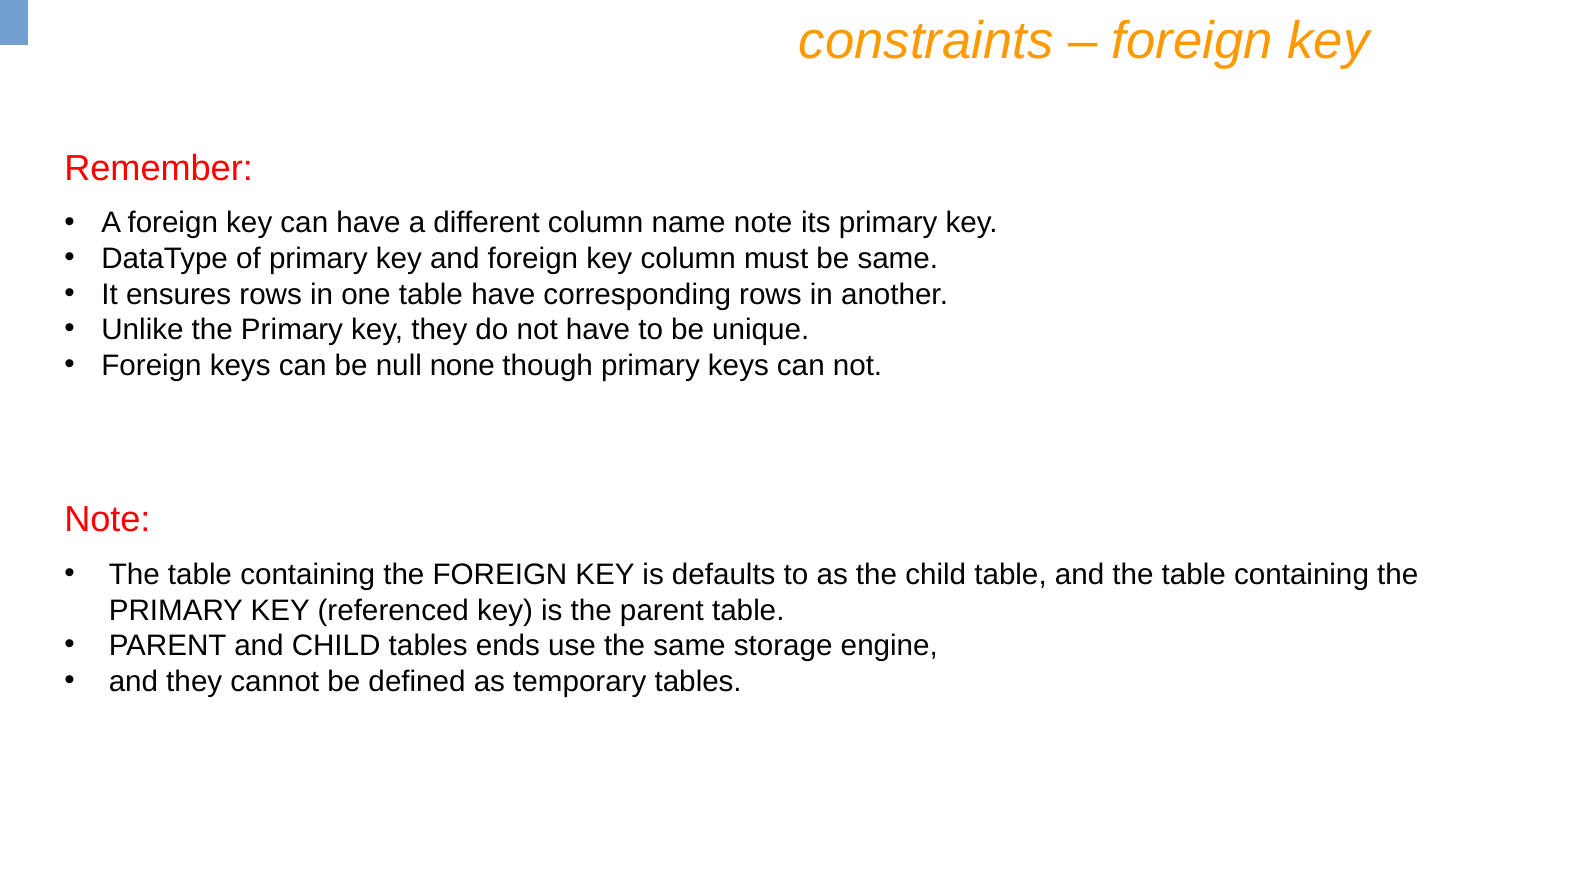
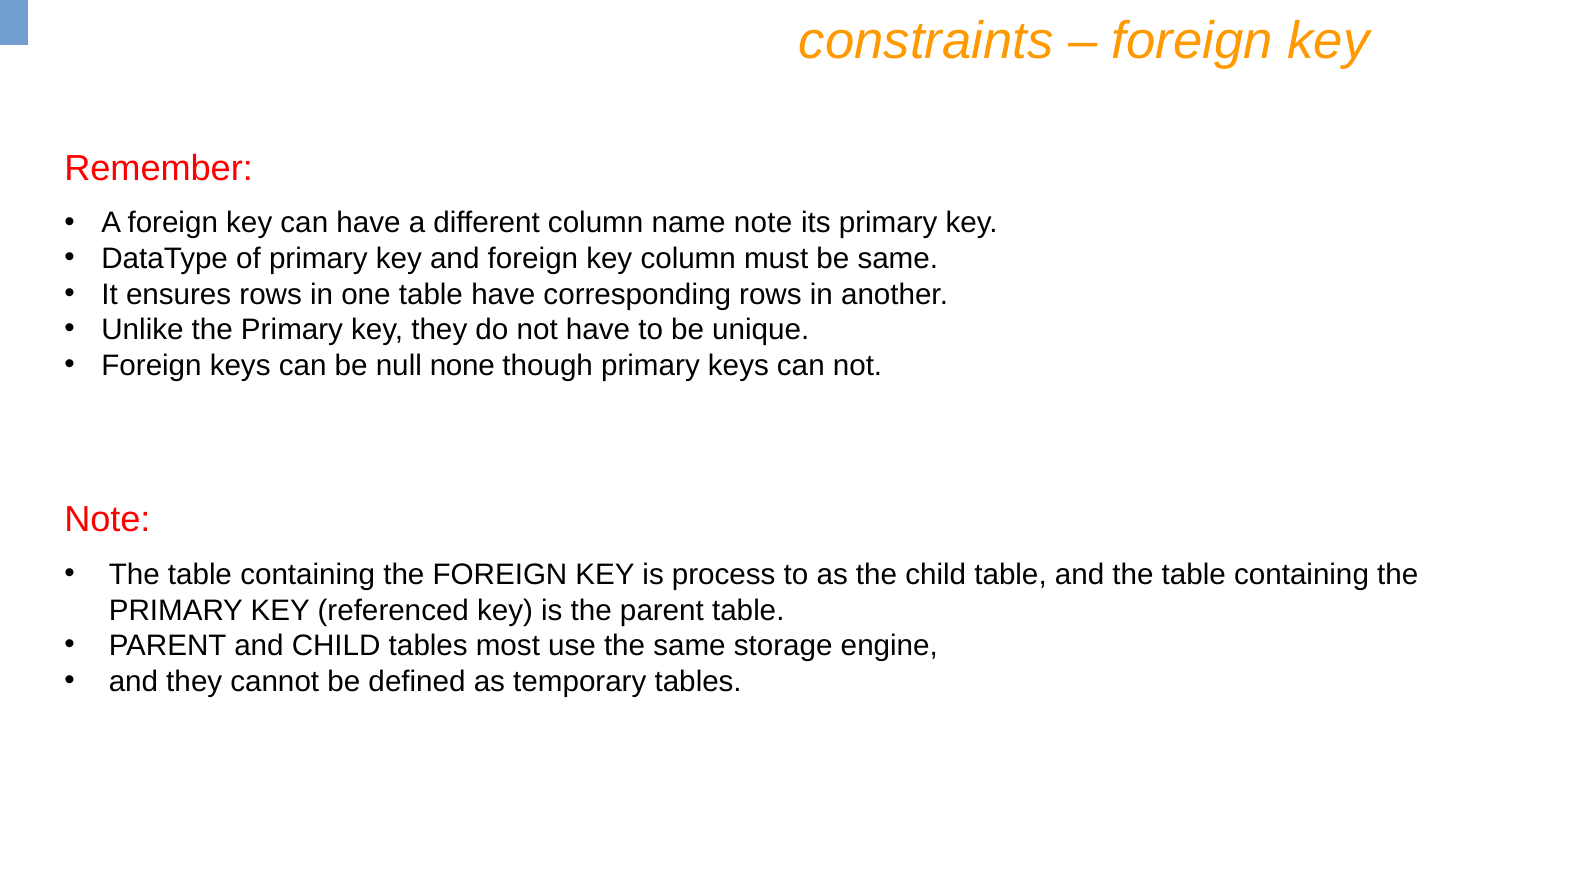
defaults: defaults -> process
ends: ends -> most
